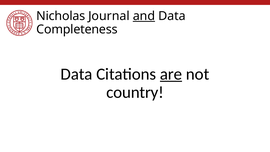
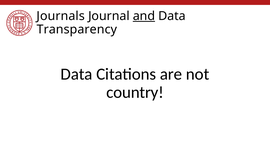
Nicholas: Nicholas -> Journals
Completeness: Completeness -> Transparency
are underline: present -> none
